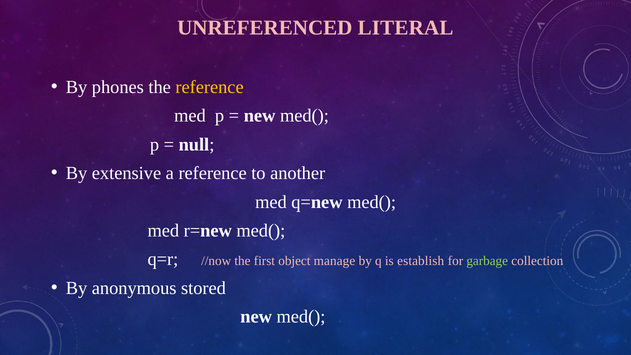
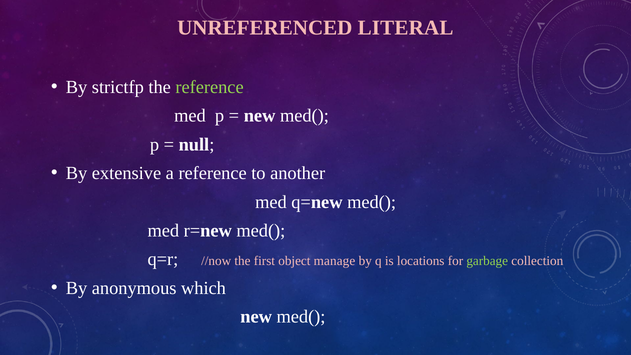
phones: phones -> strictfp
reference at (210, 87) colour: yellow -> light green
establish: establish -> locations
stored: stored -> which
